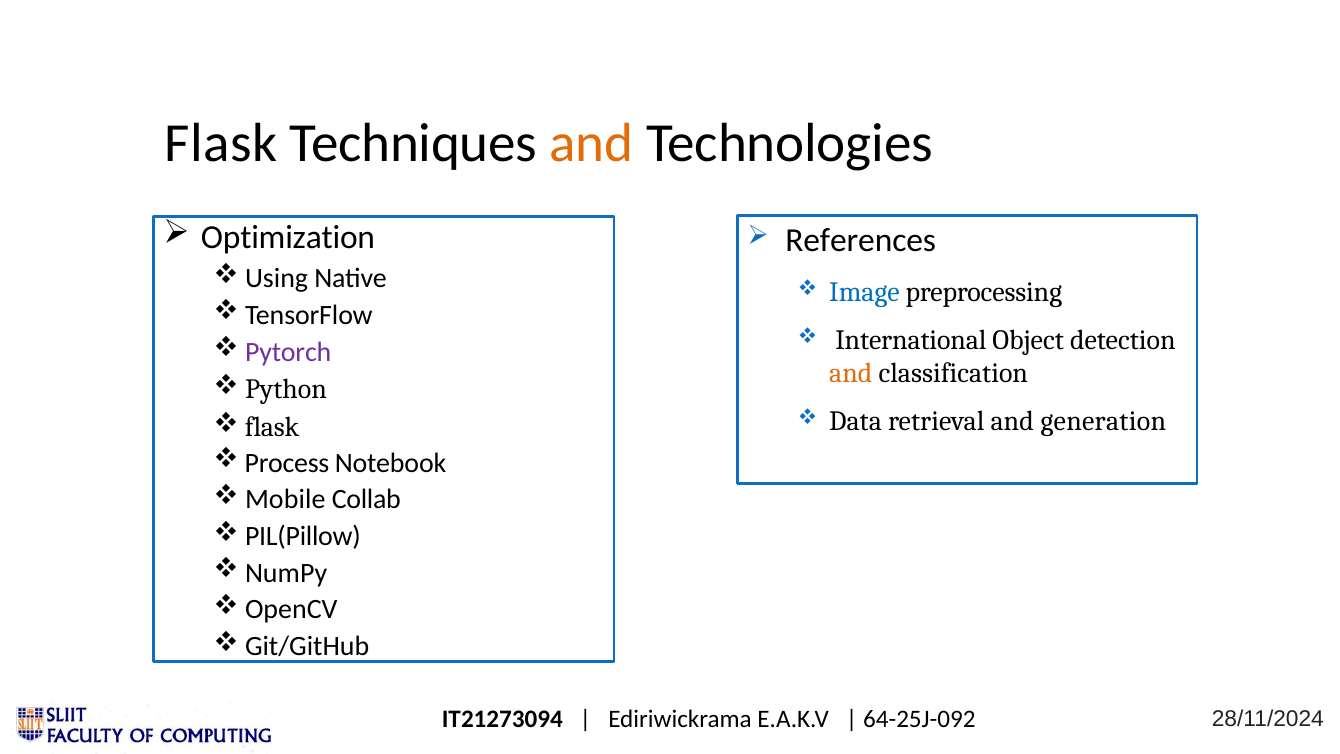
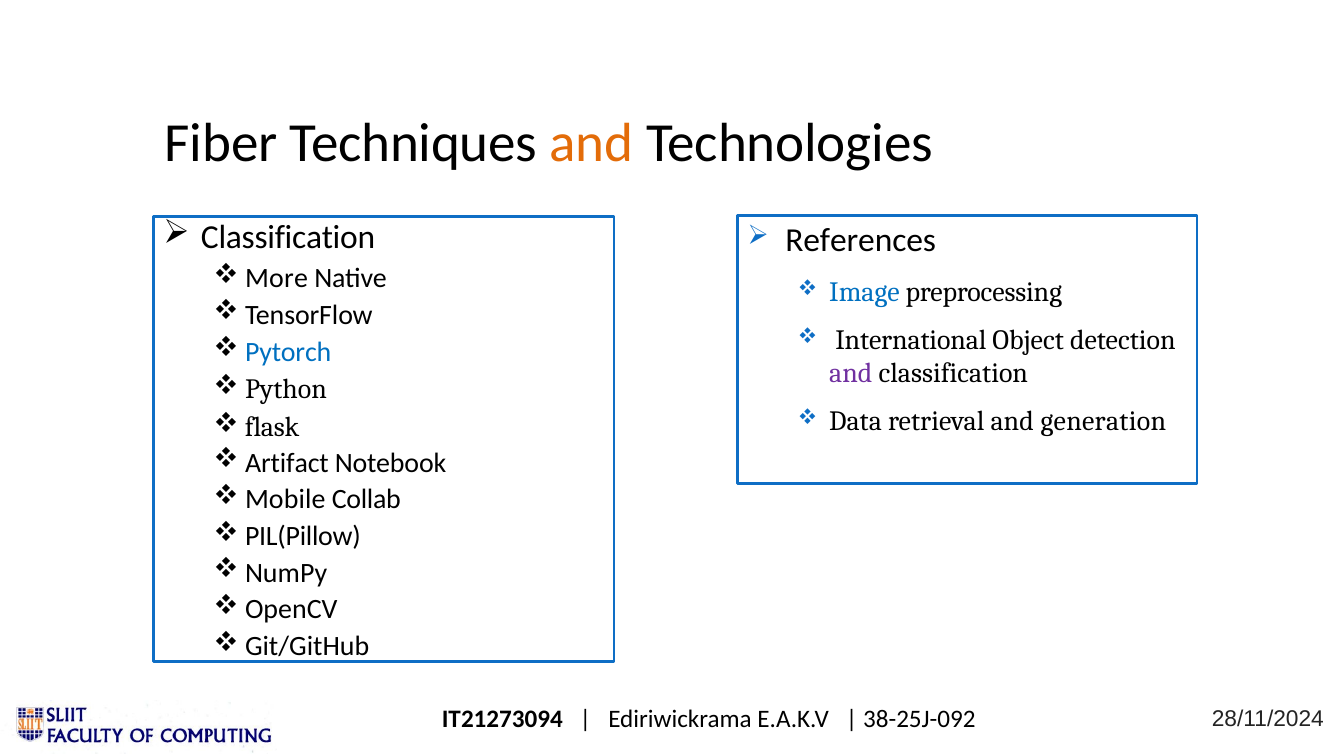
Flask: Flask -> Fiber
Optimization at (288, 238): Optimization -> Classification
Using: Using -> More
Pytorch colour: purple -> blue
and at (851, 373) colour: orange -> purple
Process: Process -> Artifact
64-25J-092: 64-25J-092 -> 38-25J-092
